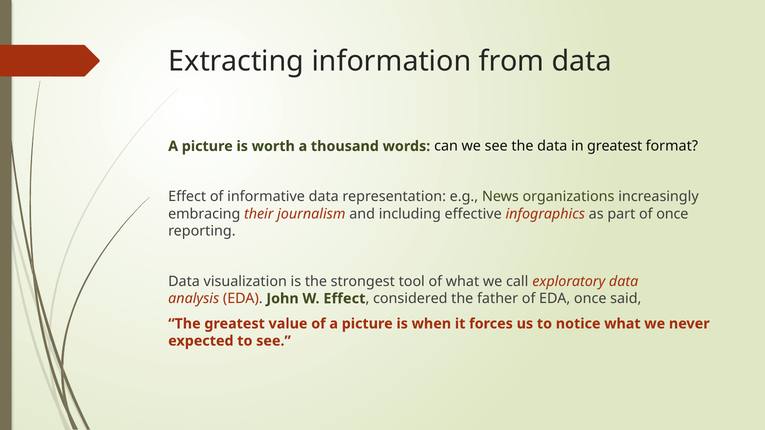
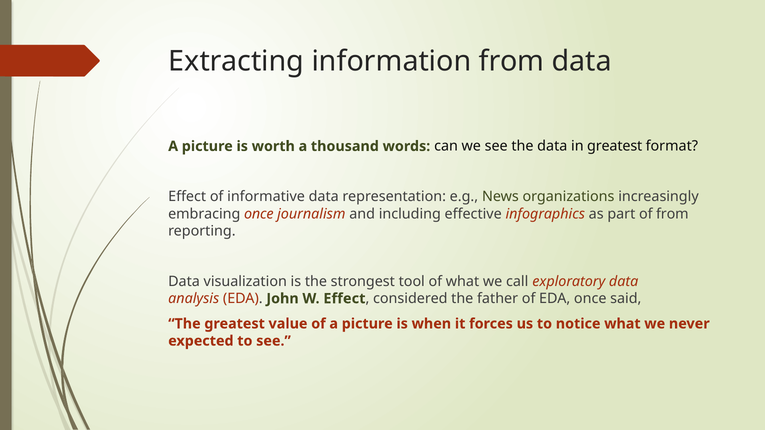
embracing their: their -> once
of once: once -> from
